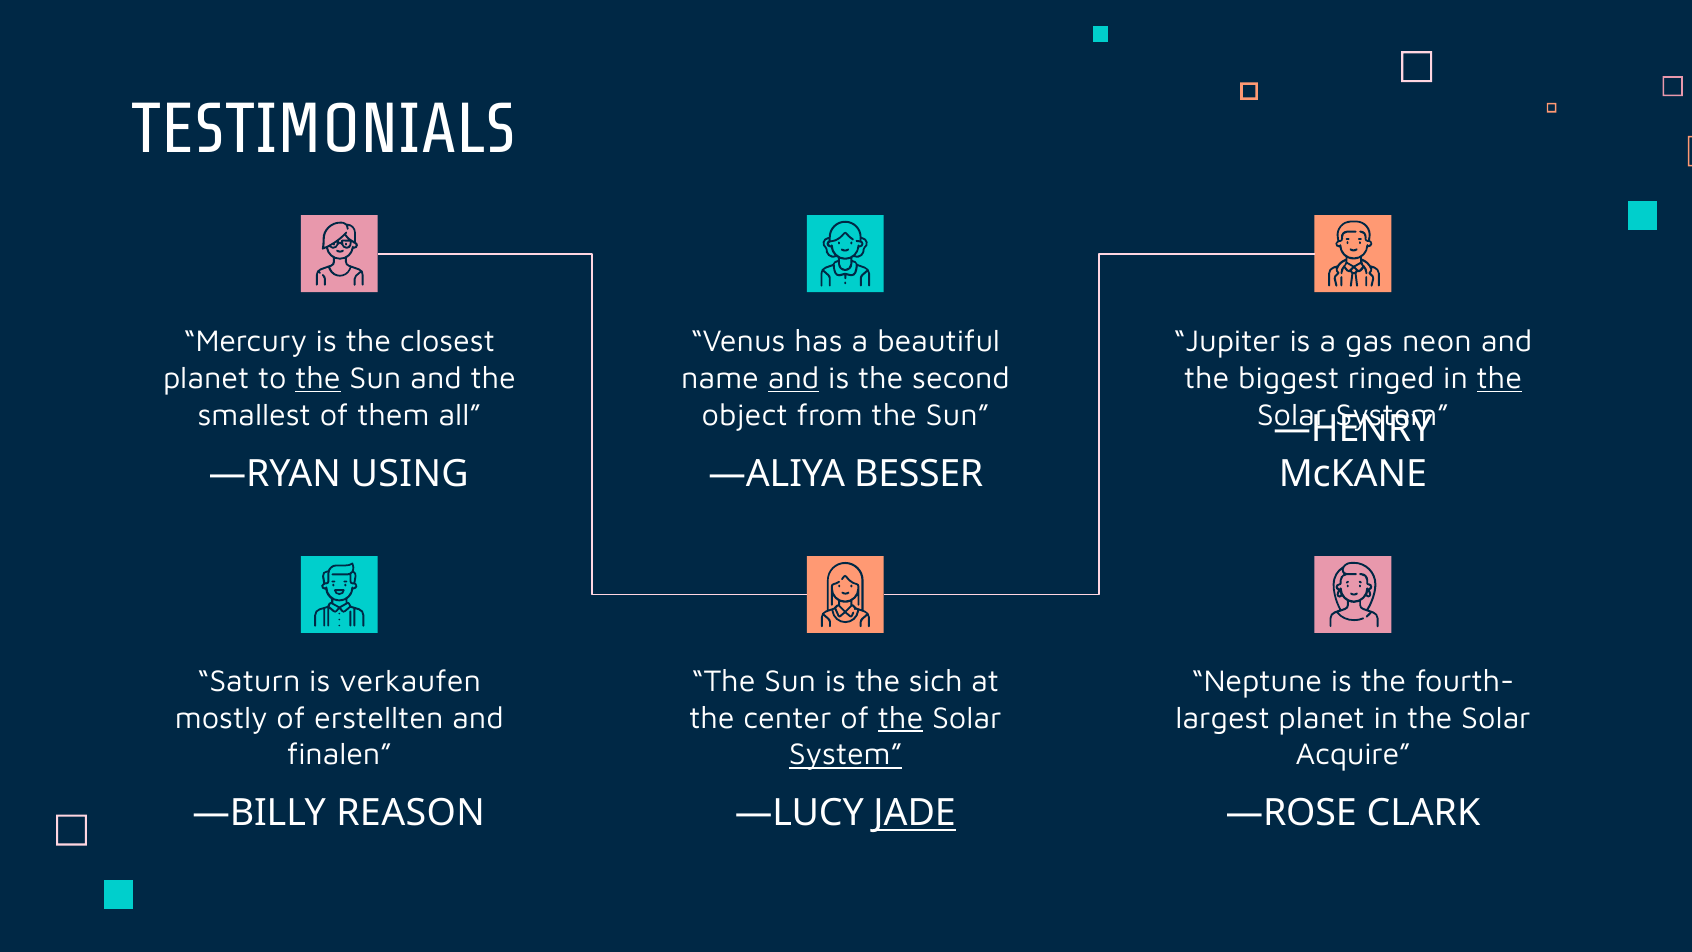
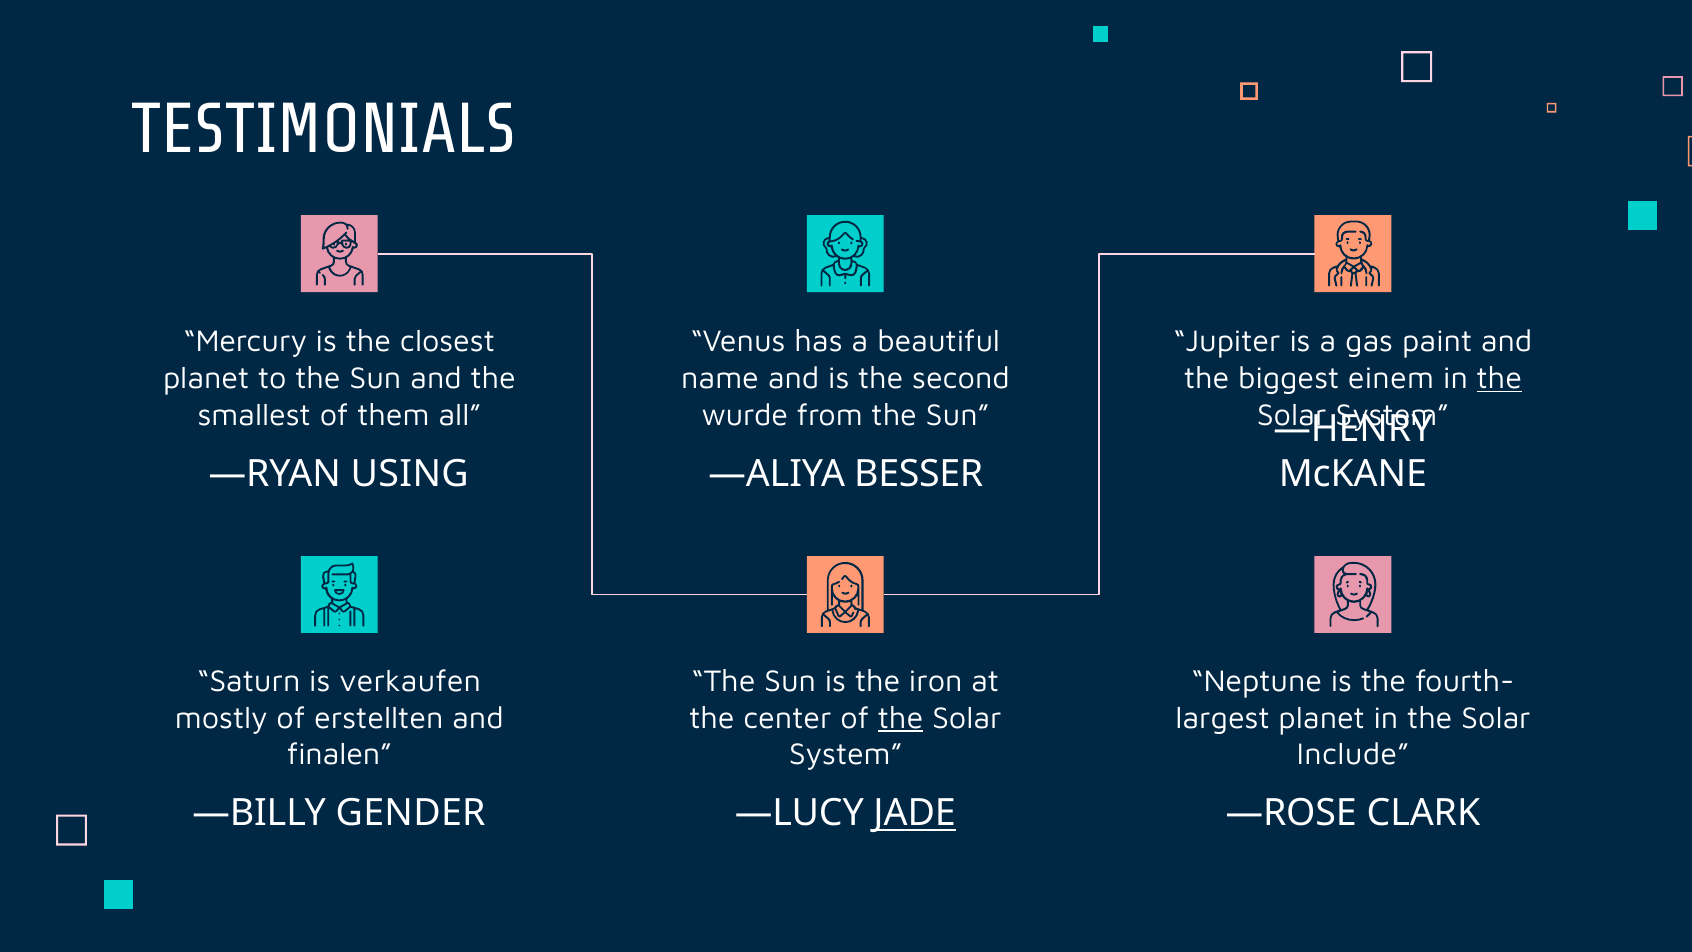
neon: neon -> paint
the at (318, 378) underline: present -> none
and at (794, 378) underline: present -> none
ringed: ringed -> einem
object: object -> wurde
sich: sich -> iron
System at (846, 755) underline: present -> none
Acquire: Acquire -> Include
REASON: REASON -> GENDER
